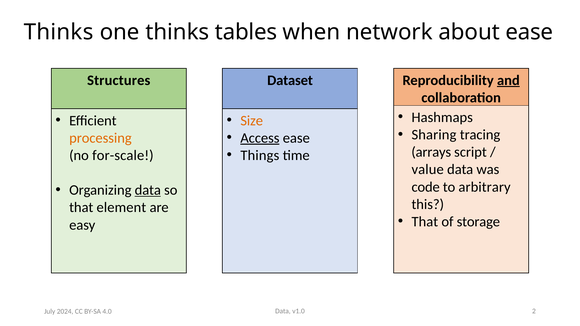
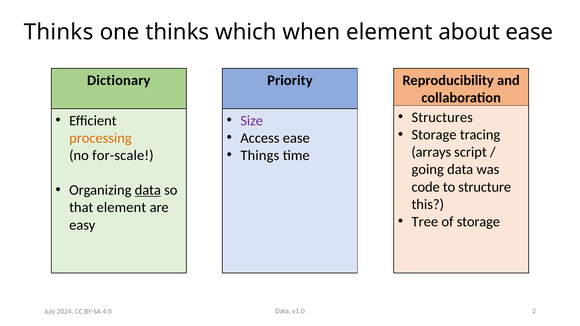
tables: tables -> which
when network: network -> element
and underline: present -> none
Structures: Structures -> Dictionary
Dataset: Dataset -> Priority
Hashmaps: Hashmaps -> Structures
Size colour: orange -> purple
Sharing at (434, 135): Sharing -> Storage
Access underline: present -> none
value: value -> going
arbitrary: arbitrary -> structure
That at (425, 222): That -> Tree
